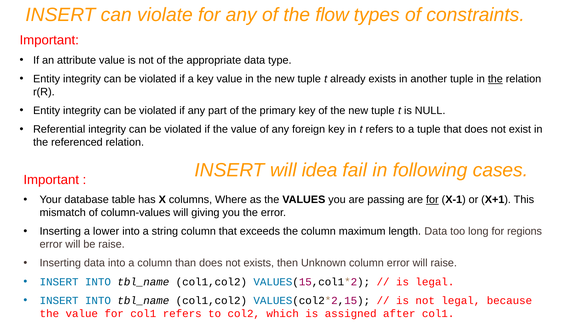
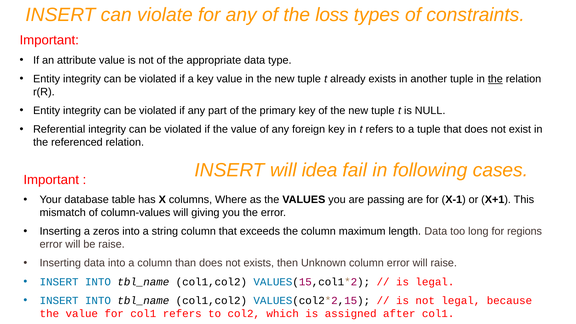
flow: flow -> loss
for at (432, 200) underline: present -> none
lower: lower -> zeros
